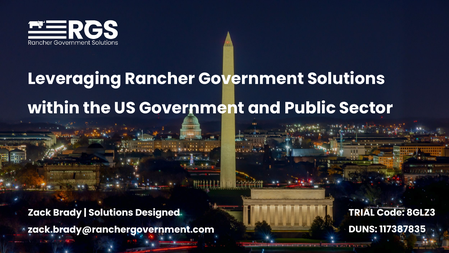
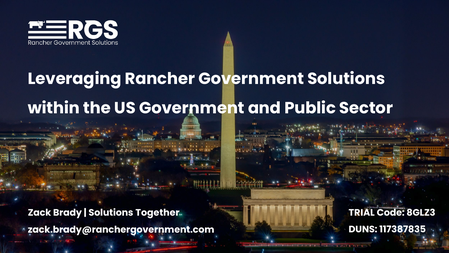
Designed: Designed -> Together
